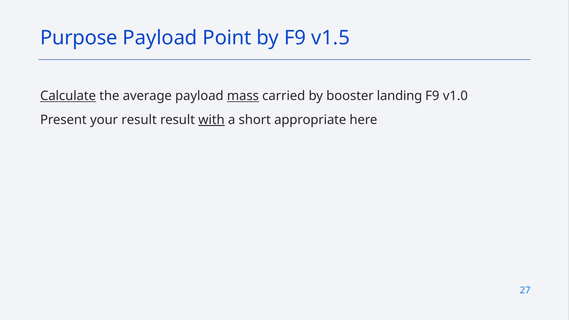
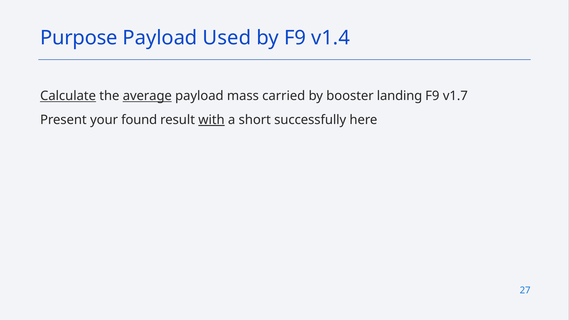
Point: Point -> Used
v1.5: v1.5 -> v1.4
average underline: none -> present
mass underline: present -> none
v1.0: v1.0 -> v1.7
your result: result -> found
appropriate: appropriate -> successfully
